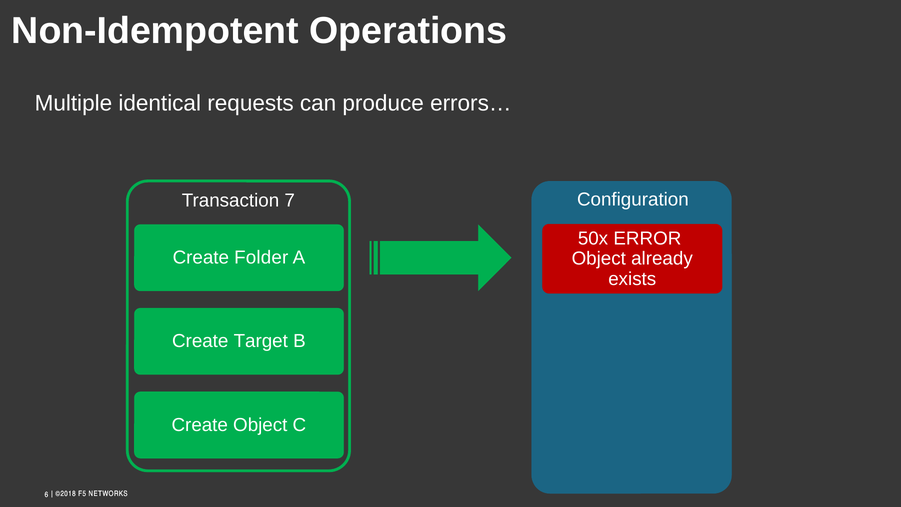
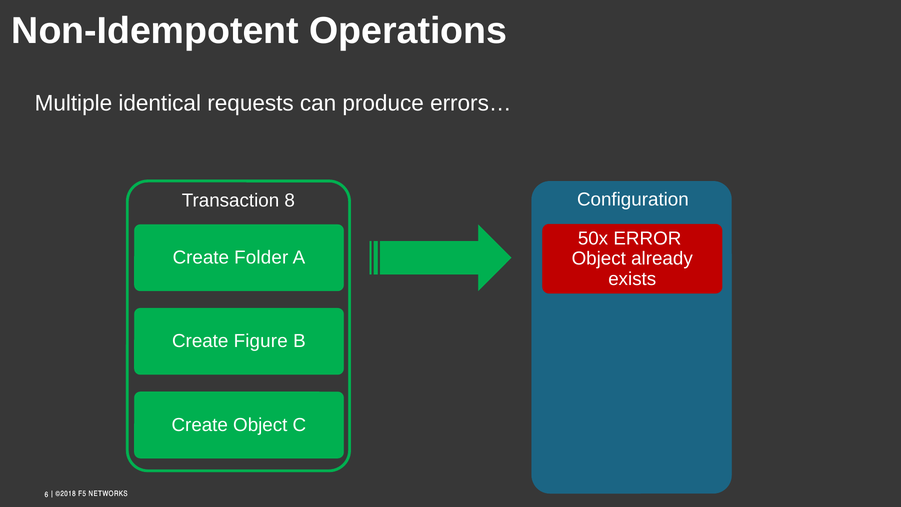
7: 7 -> 8
Target: Target -> Figure
